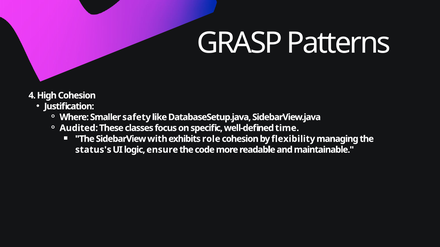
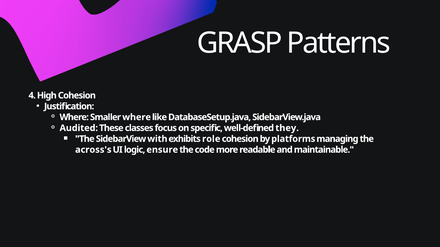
Smaller safety: safety -> where
time: time -> they
flexibility: flexibility -> platforms
status's: status's -> across's
